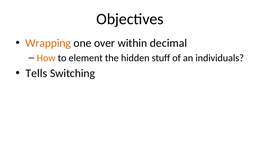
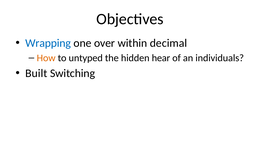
Wrapping colour: orange -> blue
element: element -> untyped
stuff: stuff -> hear
Tells: Tells -> Built
